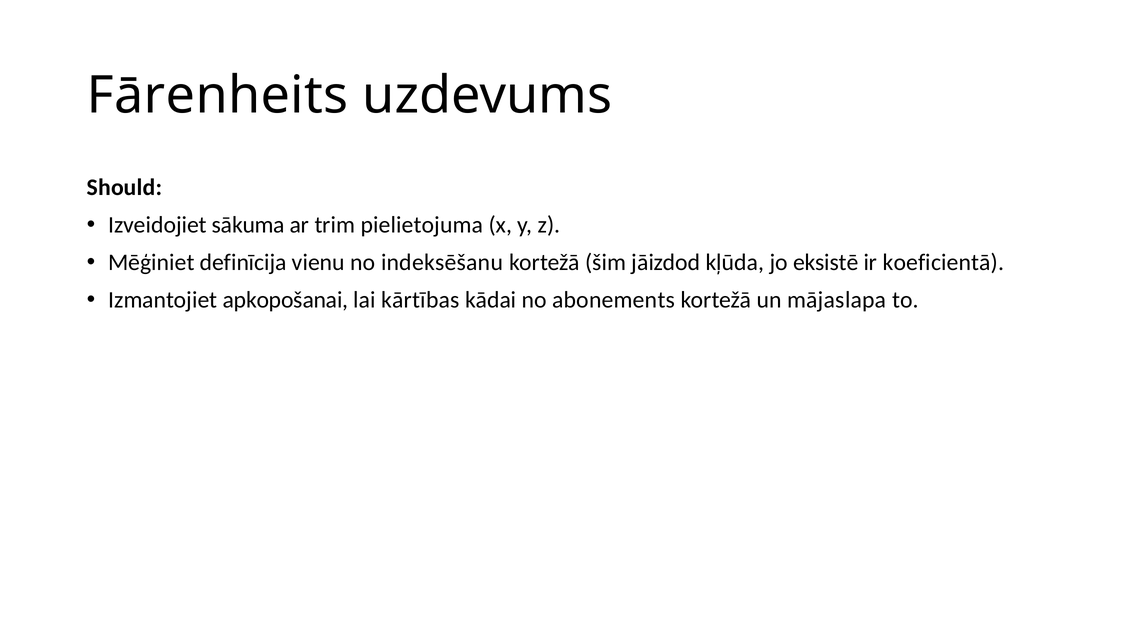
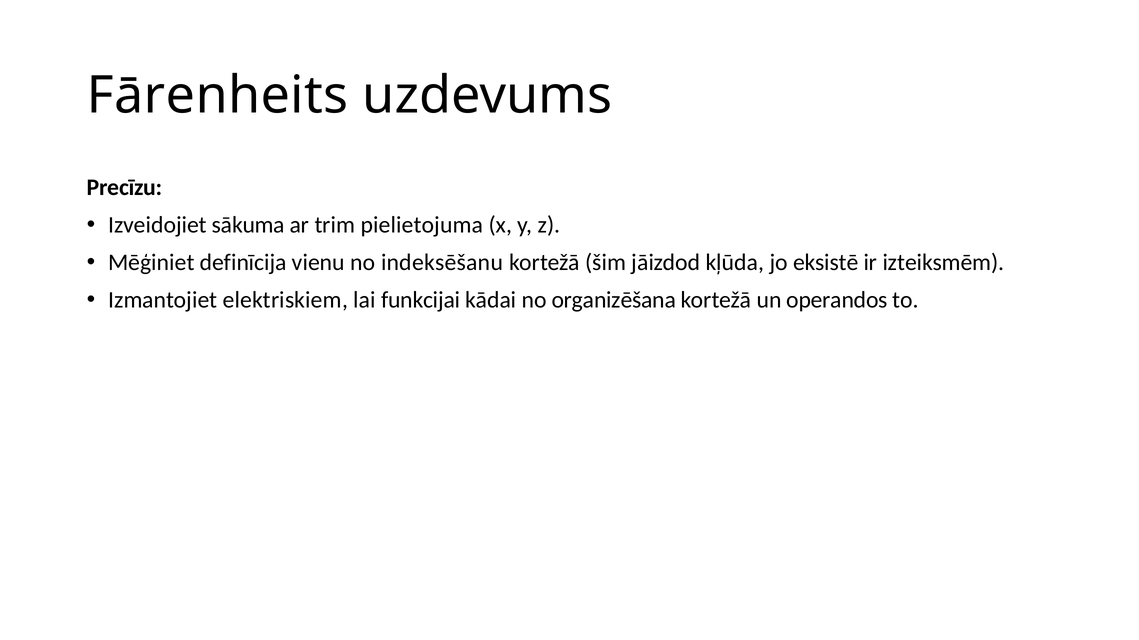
Should: Should -> Precīzu
koeficientā: koeficientā -> izteiksmēm
apkopošanai: apkopošanai -> elektriskiem
kārtības: kārtības -> funkcijai
abonements: abonements -> organizēšana
mājaslapa: mājaslapa -> operandos
